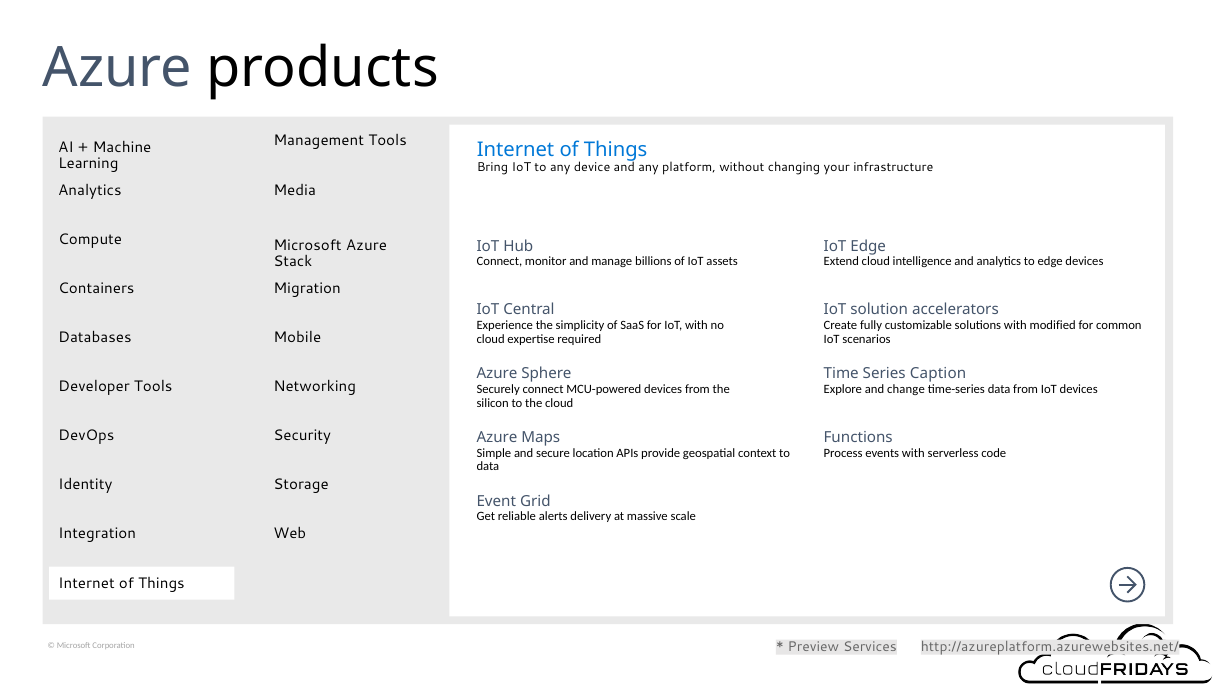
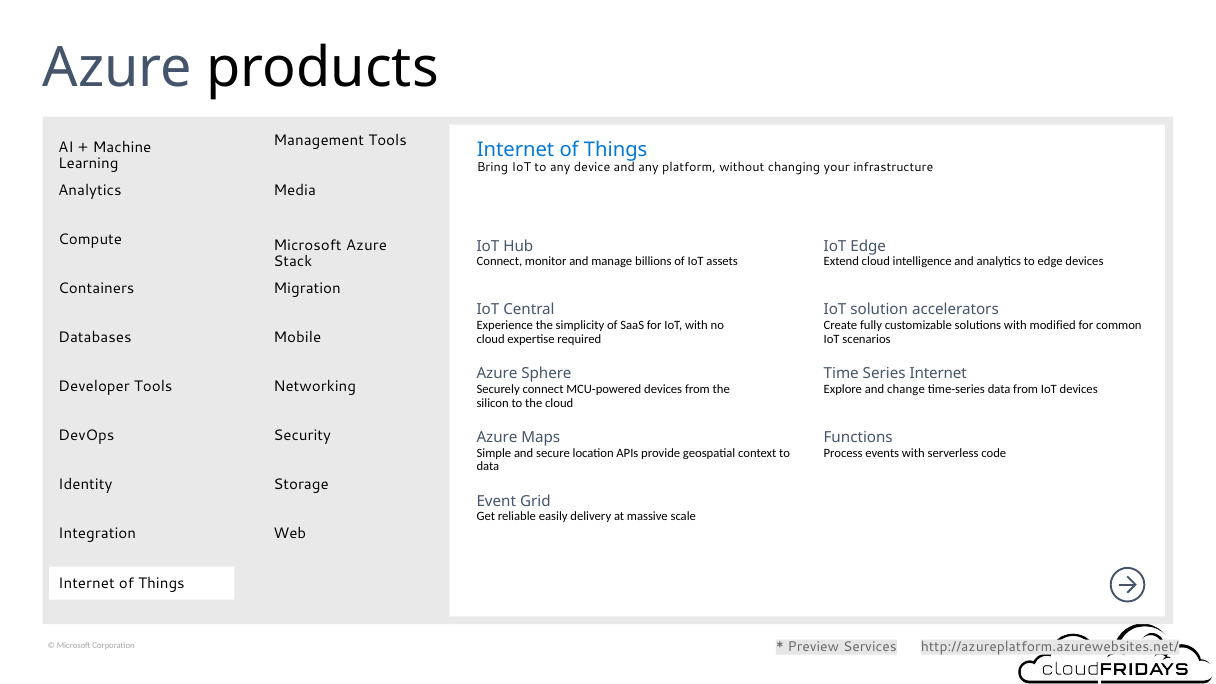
Series Caption: Caption -> Internet
alerts: alerts -> easily
